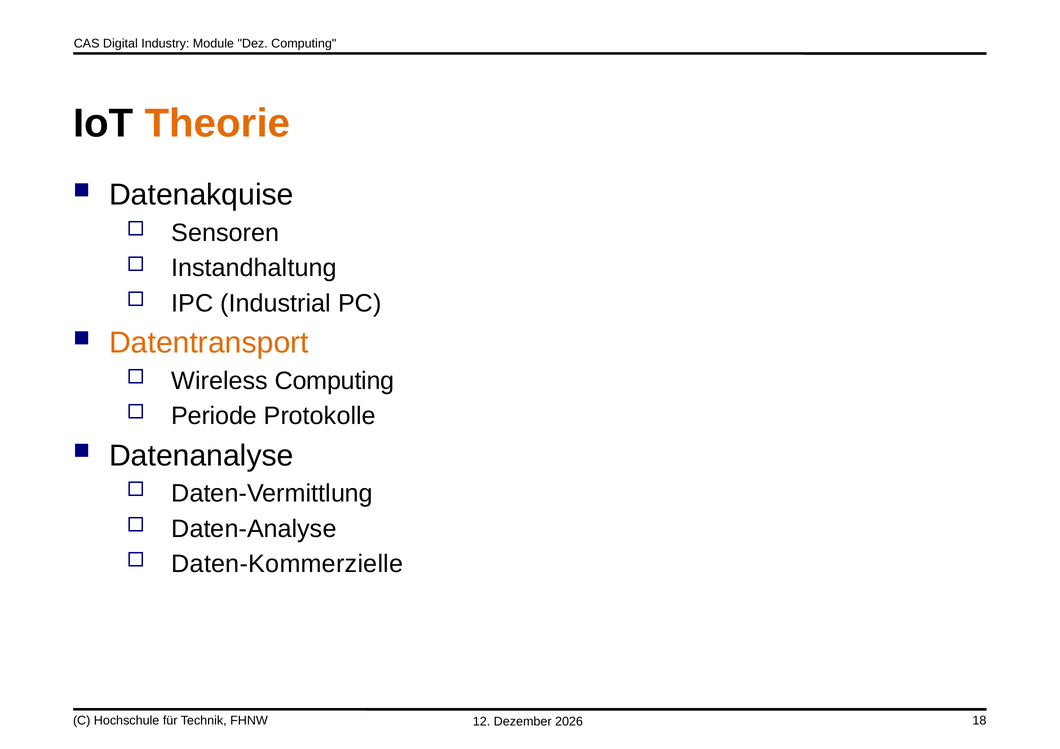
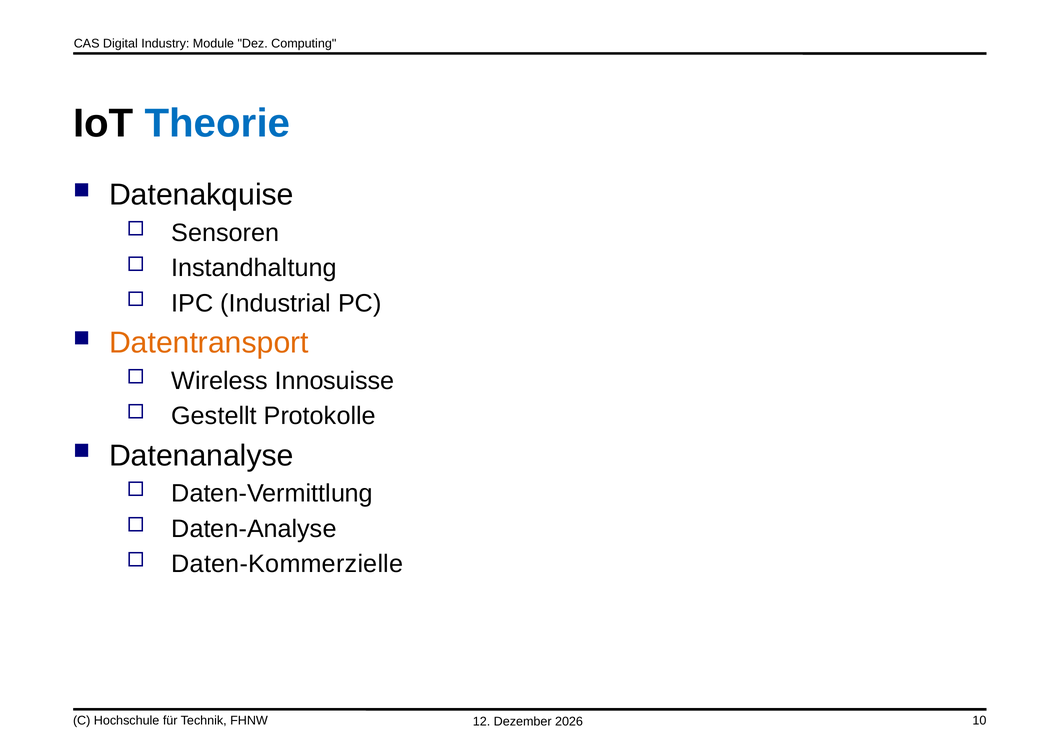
Theorie colour: orange -> blue
Wireless Computing: Computing -> Innosuisse
Periode: Periode -> Gestellt
18: 18 -> 10
